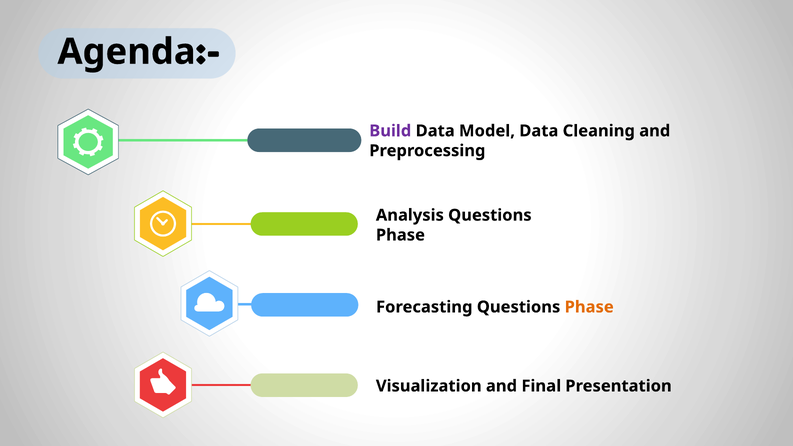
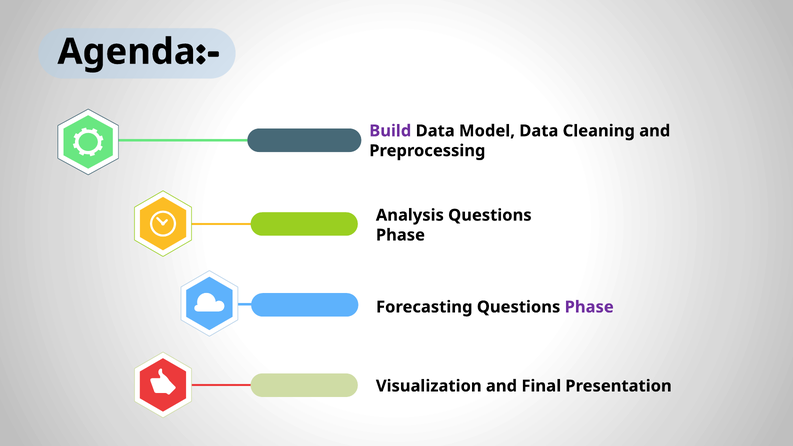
Phase at (589, 307) colour: orange -> purple
